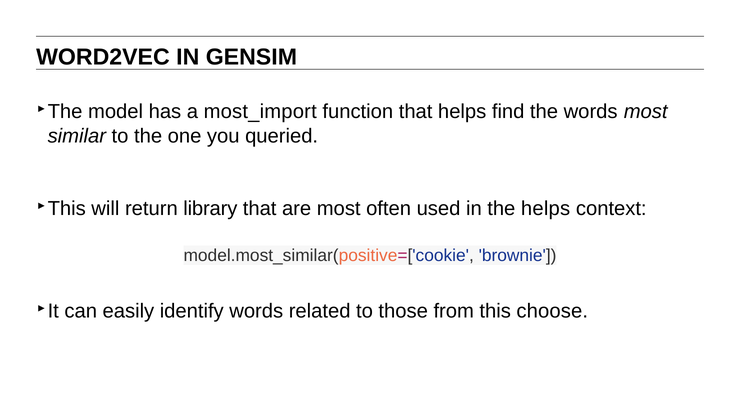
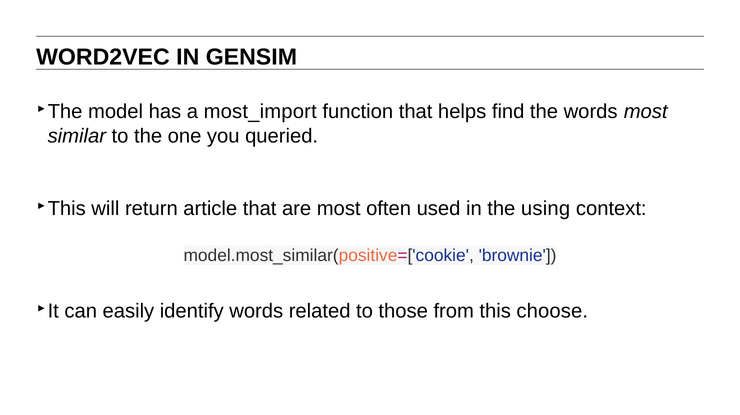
library: library -> article
the helps: helps -> using
